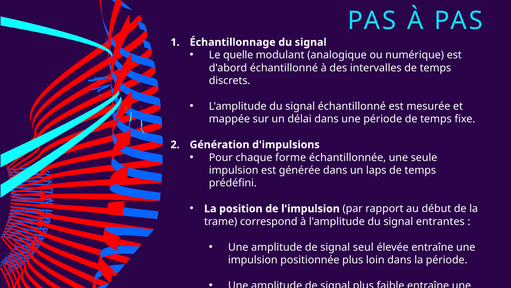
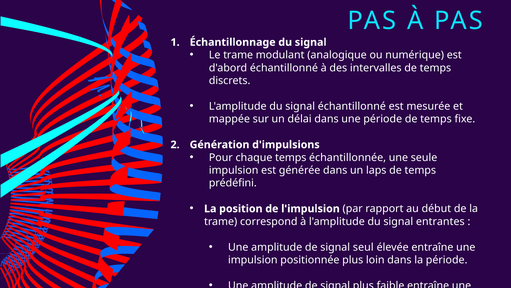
Le quelle: quelle -> trame
chaque forme: forme -> temps
